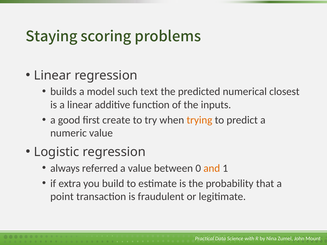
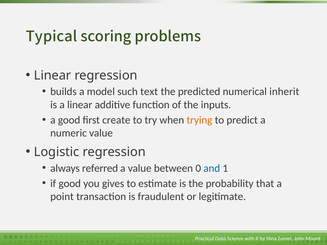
Staying: Staying -> Typical
closest: closest -> inherit
and colour: orange -> blue
if extra: extra -> good
build: build -> gives
